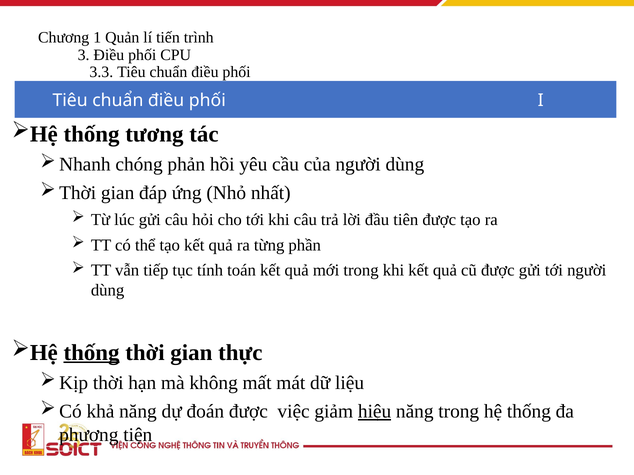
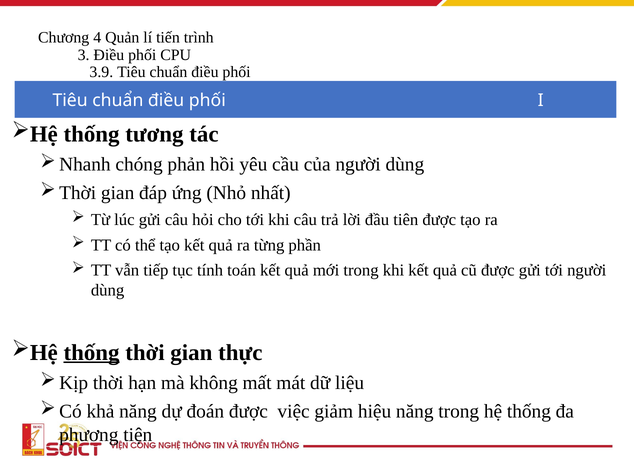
1: 1 -> 4
3.3: 3.3 -> 3.9
hiệu underline: present -> none
